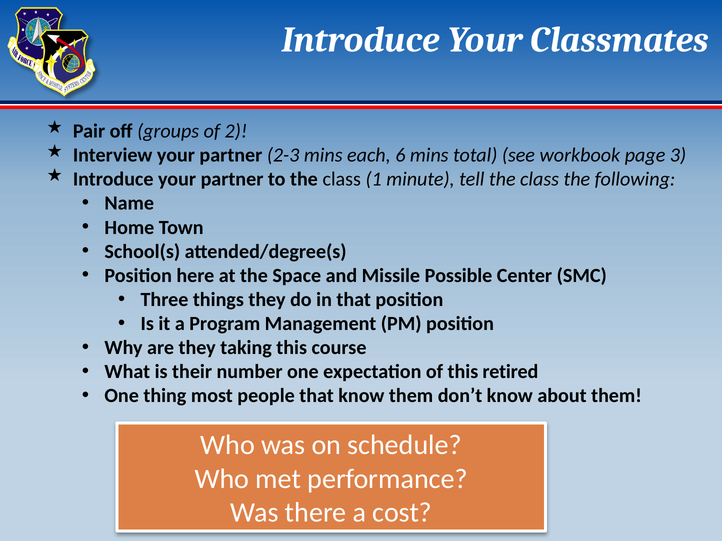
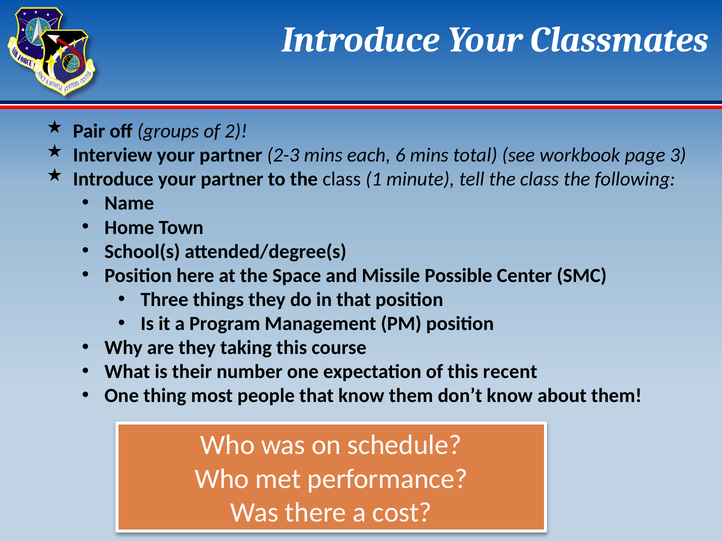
retired: retired -> recent
